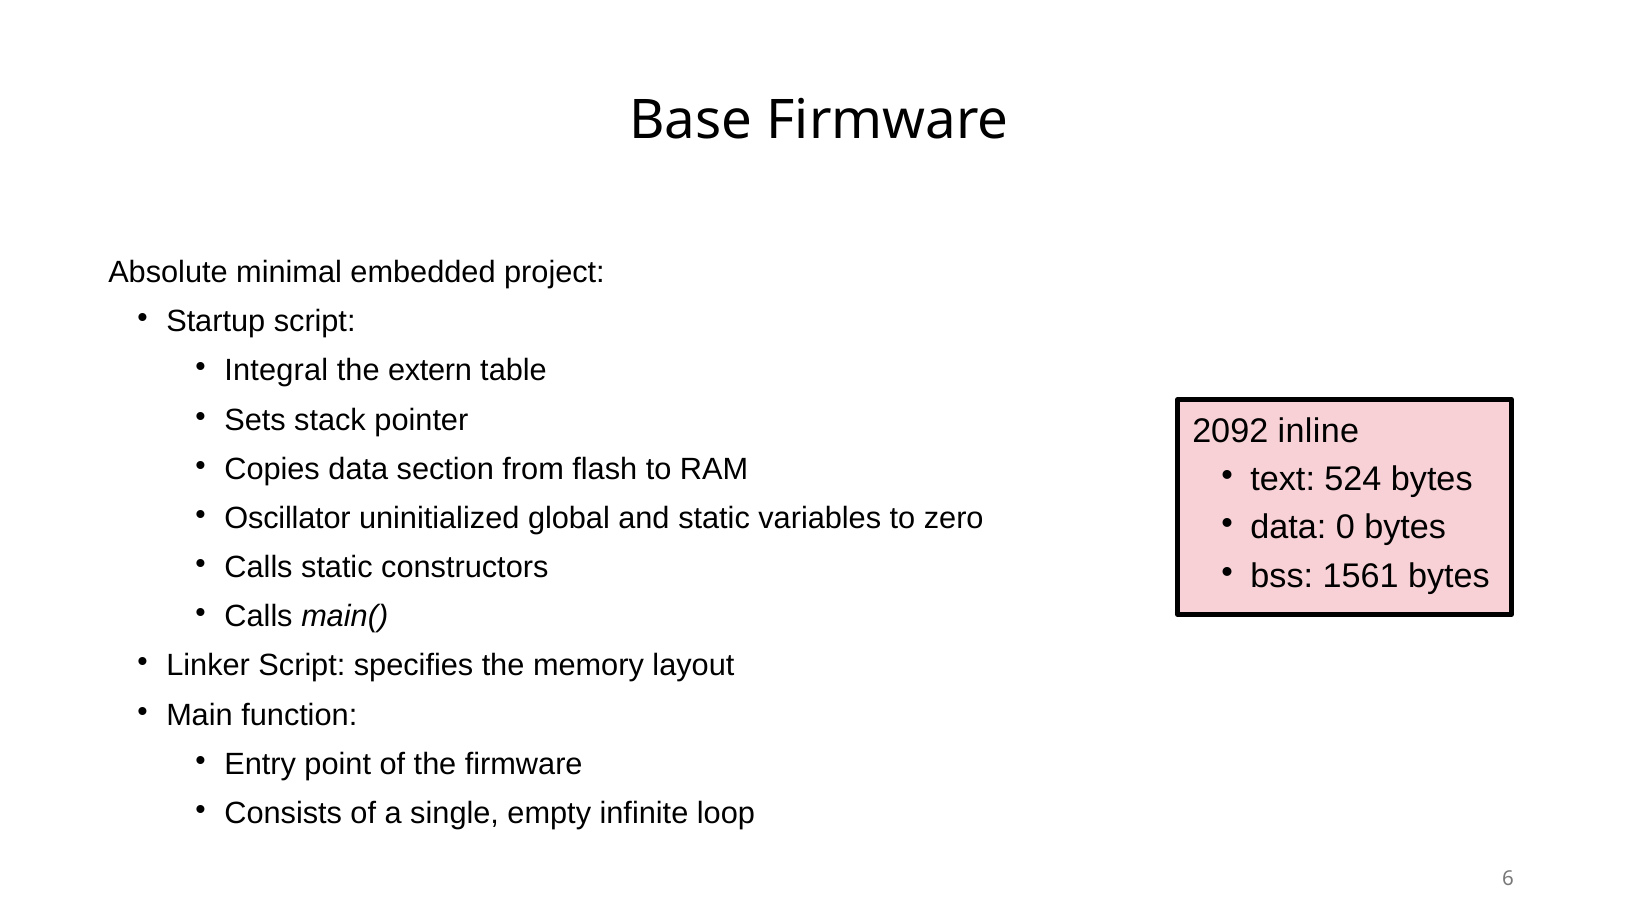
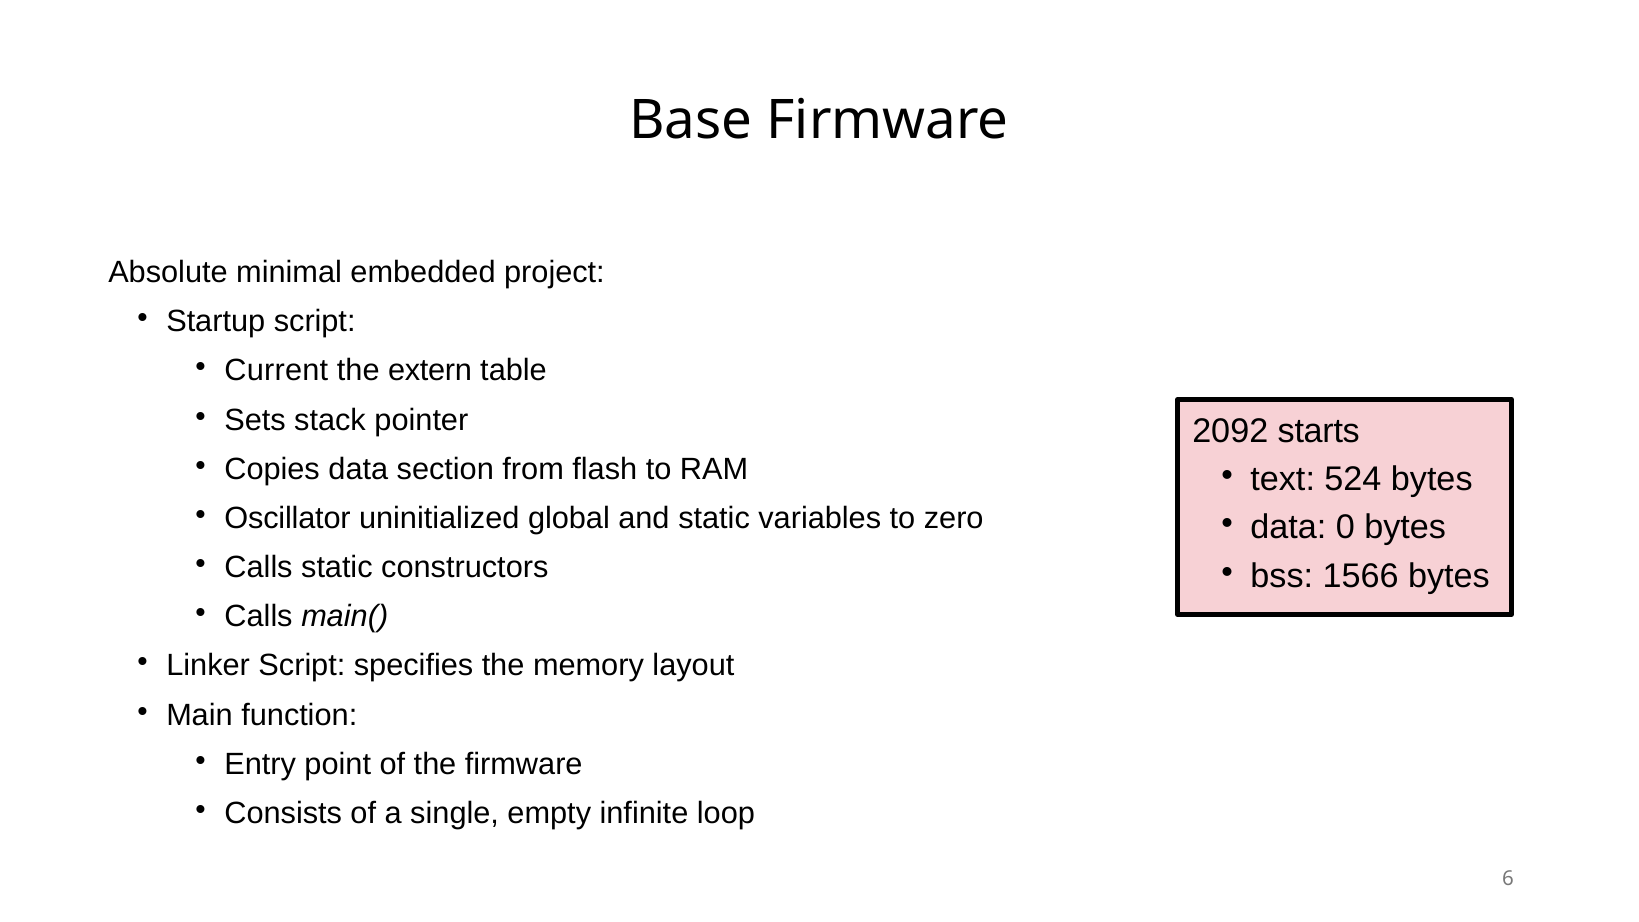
Integral: Integral -> Current
inline: inline -> starts
1561: 1561 -> 1566
